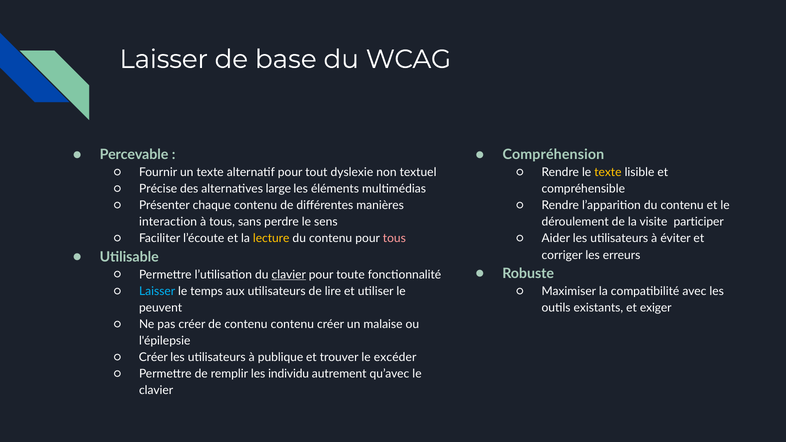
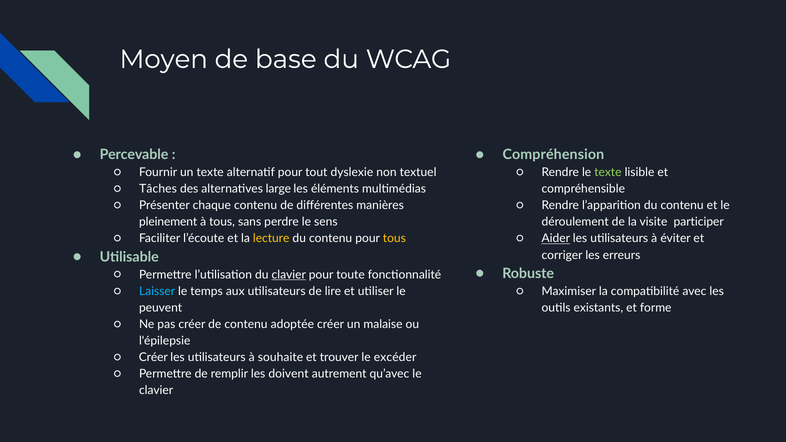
Laisser at (164, 59): Laisser -> Moyen
texte at (608, 172) colour: yellow -> light green
Précise: Précise -> Tâches
interaction: interaction -> pleinement
tous at (394, 239) colour: pink -> yellow
Aider underline: none -> present
exiger: exiger -> forme
contenu contenu: contenu -> adoptée
publique: publique -> souhaite
individu: individu -> doivent
